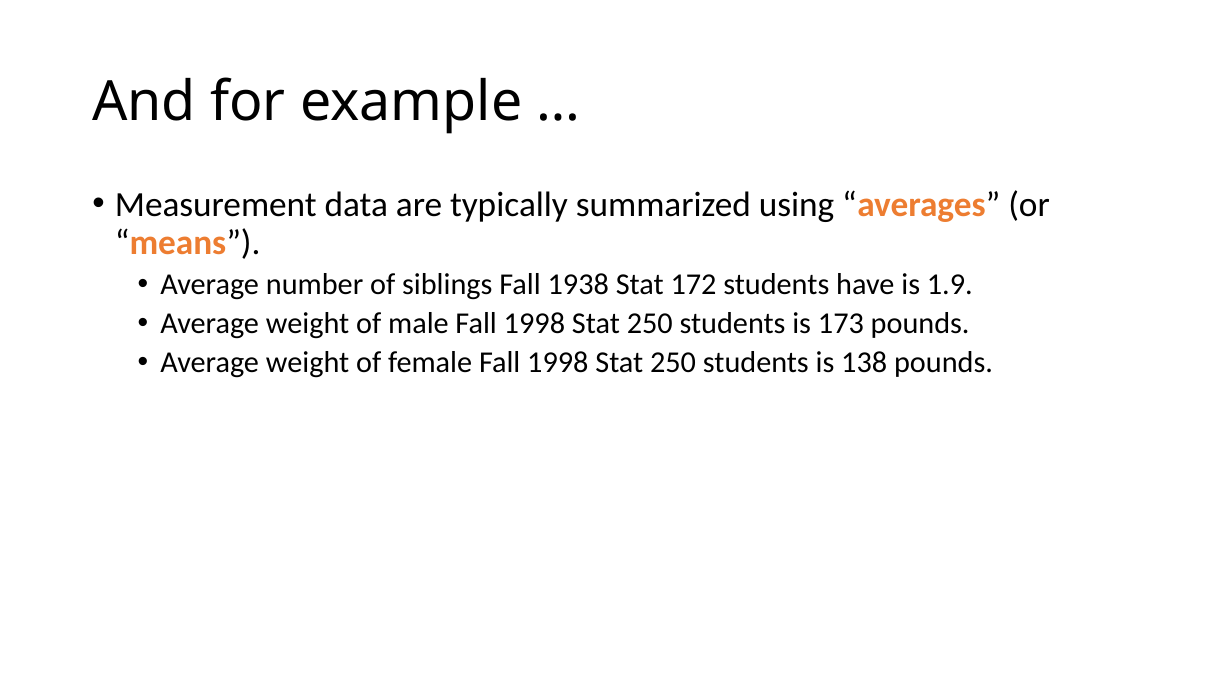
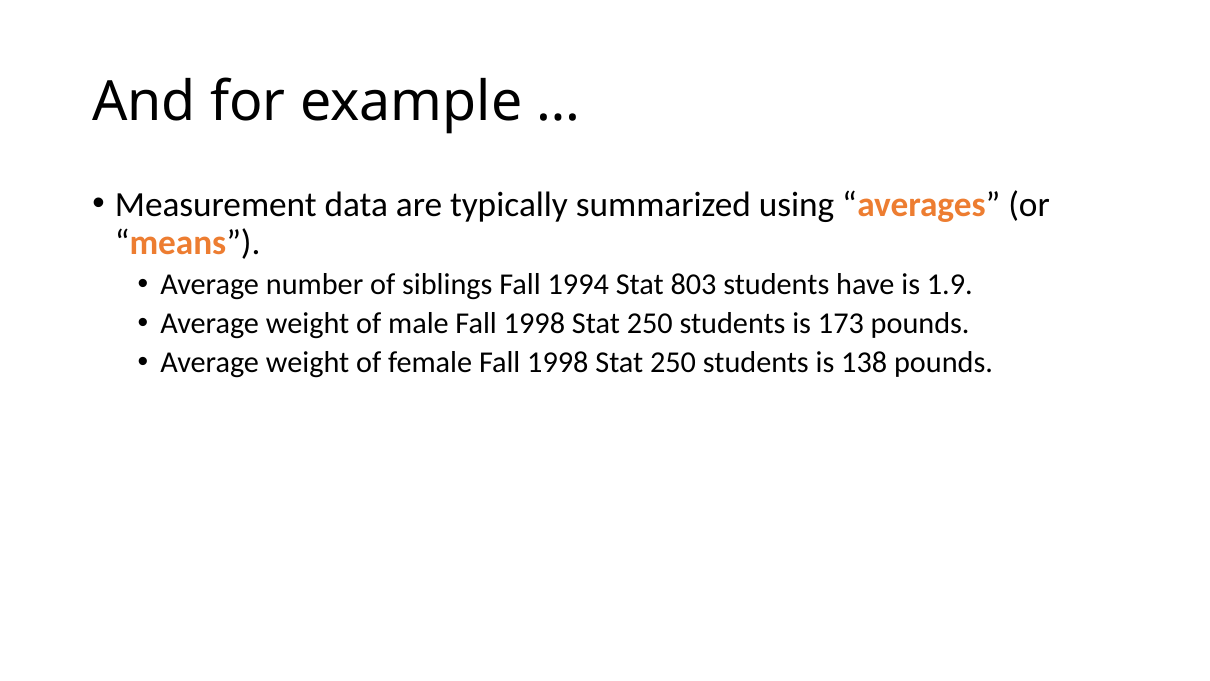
1938: 1938 -> 1994
172: 172 -> 803
